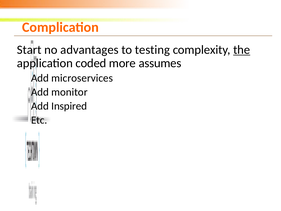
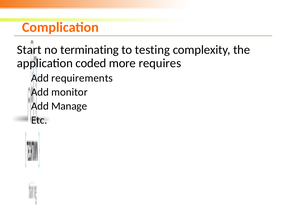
advantages: advantages -> terminating
the underline: present -> none
assumes: assumes -> requires
microservices: microservices -> requirements
Inspired: Inspired -> Manage
